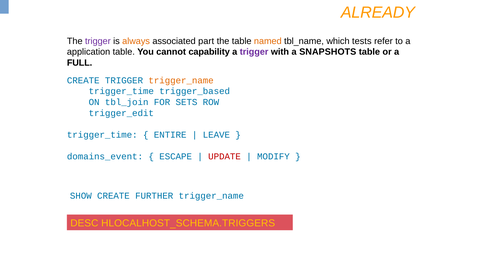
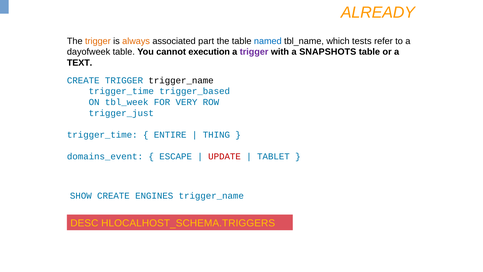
trigger at (98, 41) colour: purple -> orange
named colour: orange -> blue
application: application -> dayofweek
capability: capability -> execution
FULL: FULL -> TEXT
trigger_name at (181, 80) colour: orange -> black
tbl_join: tbl_join -> tbl_week
SETS: SETS -> VERY
trigger_edit: trigger_edit -> trigger_just
LEAVE: LEAVE -> THING
MODIFY: MODIFY -> TABLET
FURTHER: FURTHER -> ENGINES
